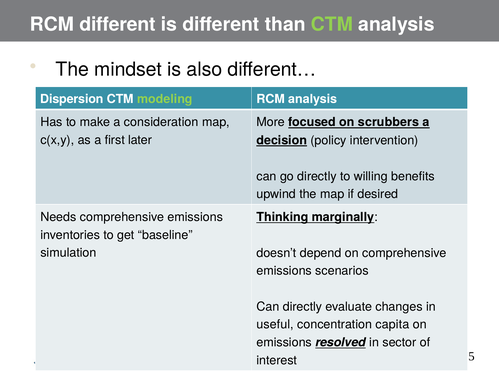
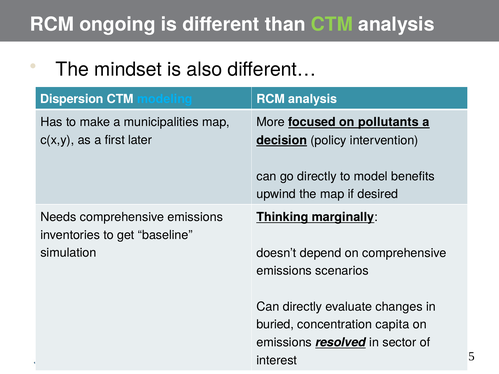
RCM different: different -> ongoing
modeling colour: light green -> light blue
consideration: consideration -> municipalities
scrubbers: scrubbers -> pollutants
willing: willing -> model
useful: useful -> buried
